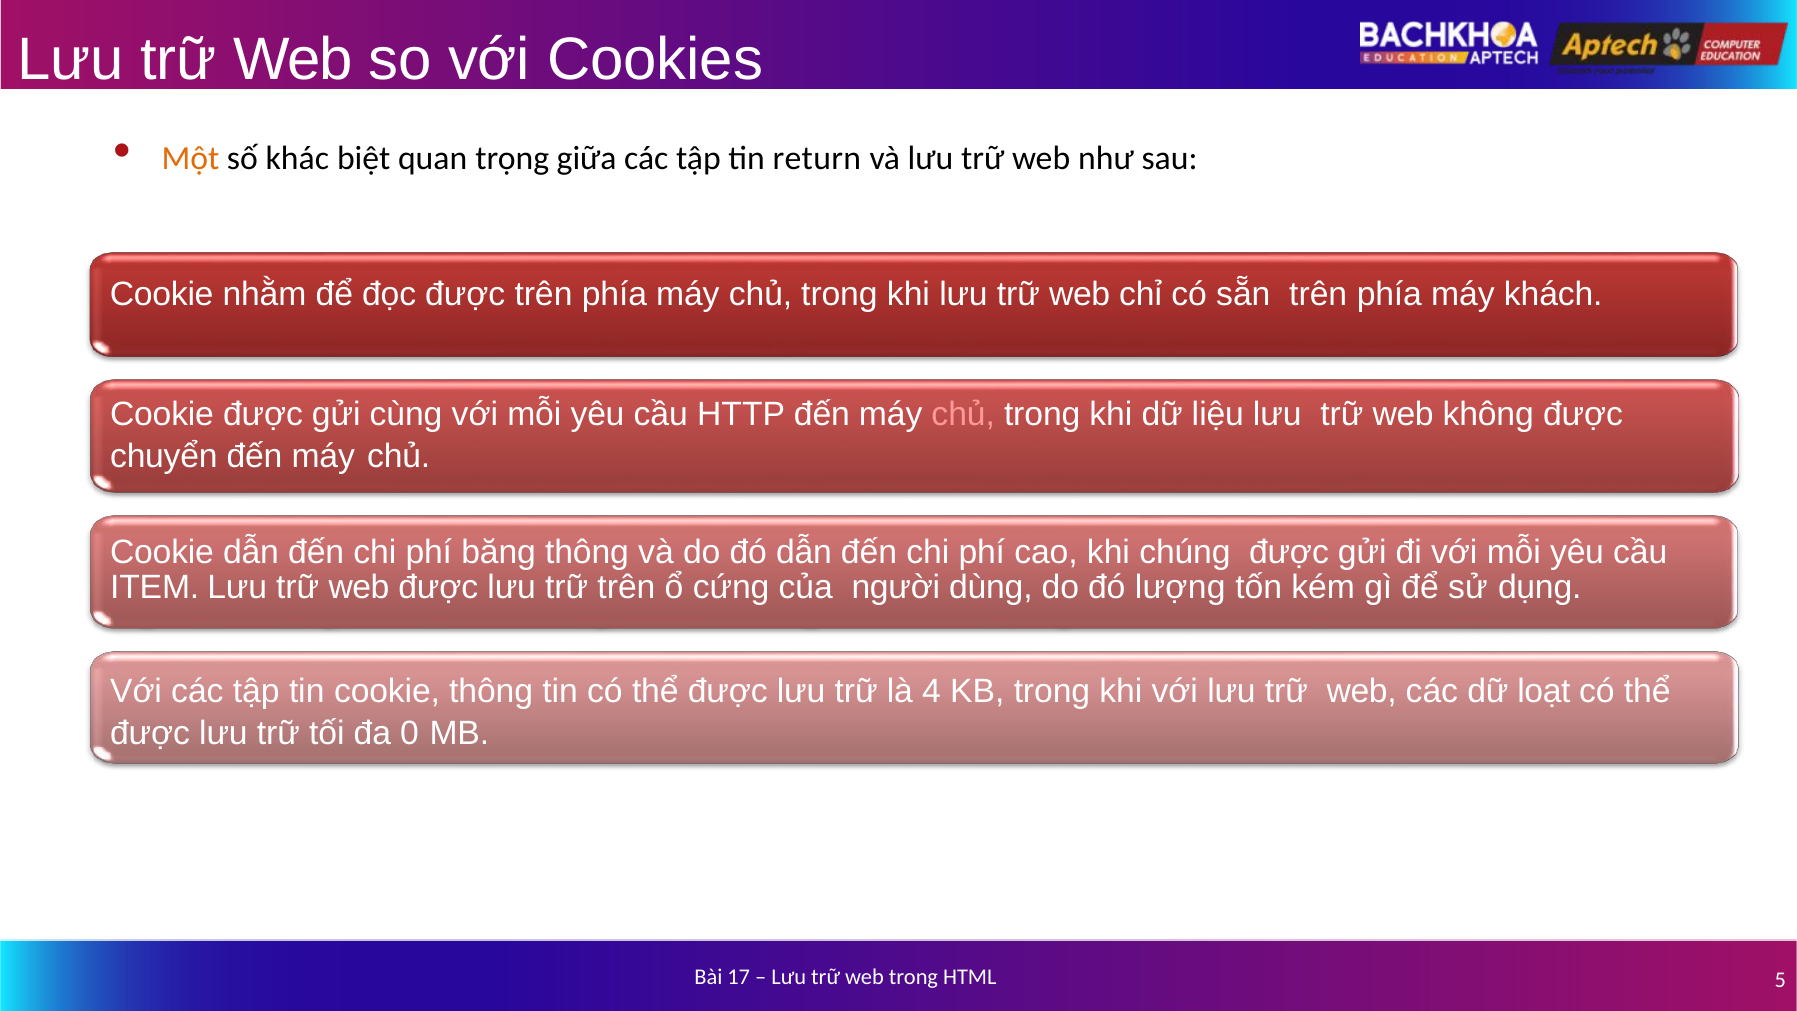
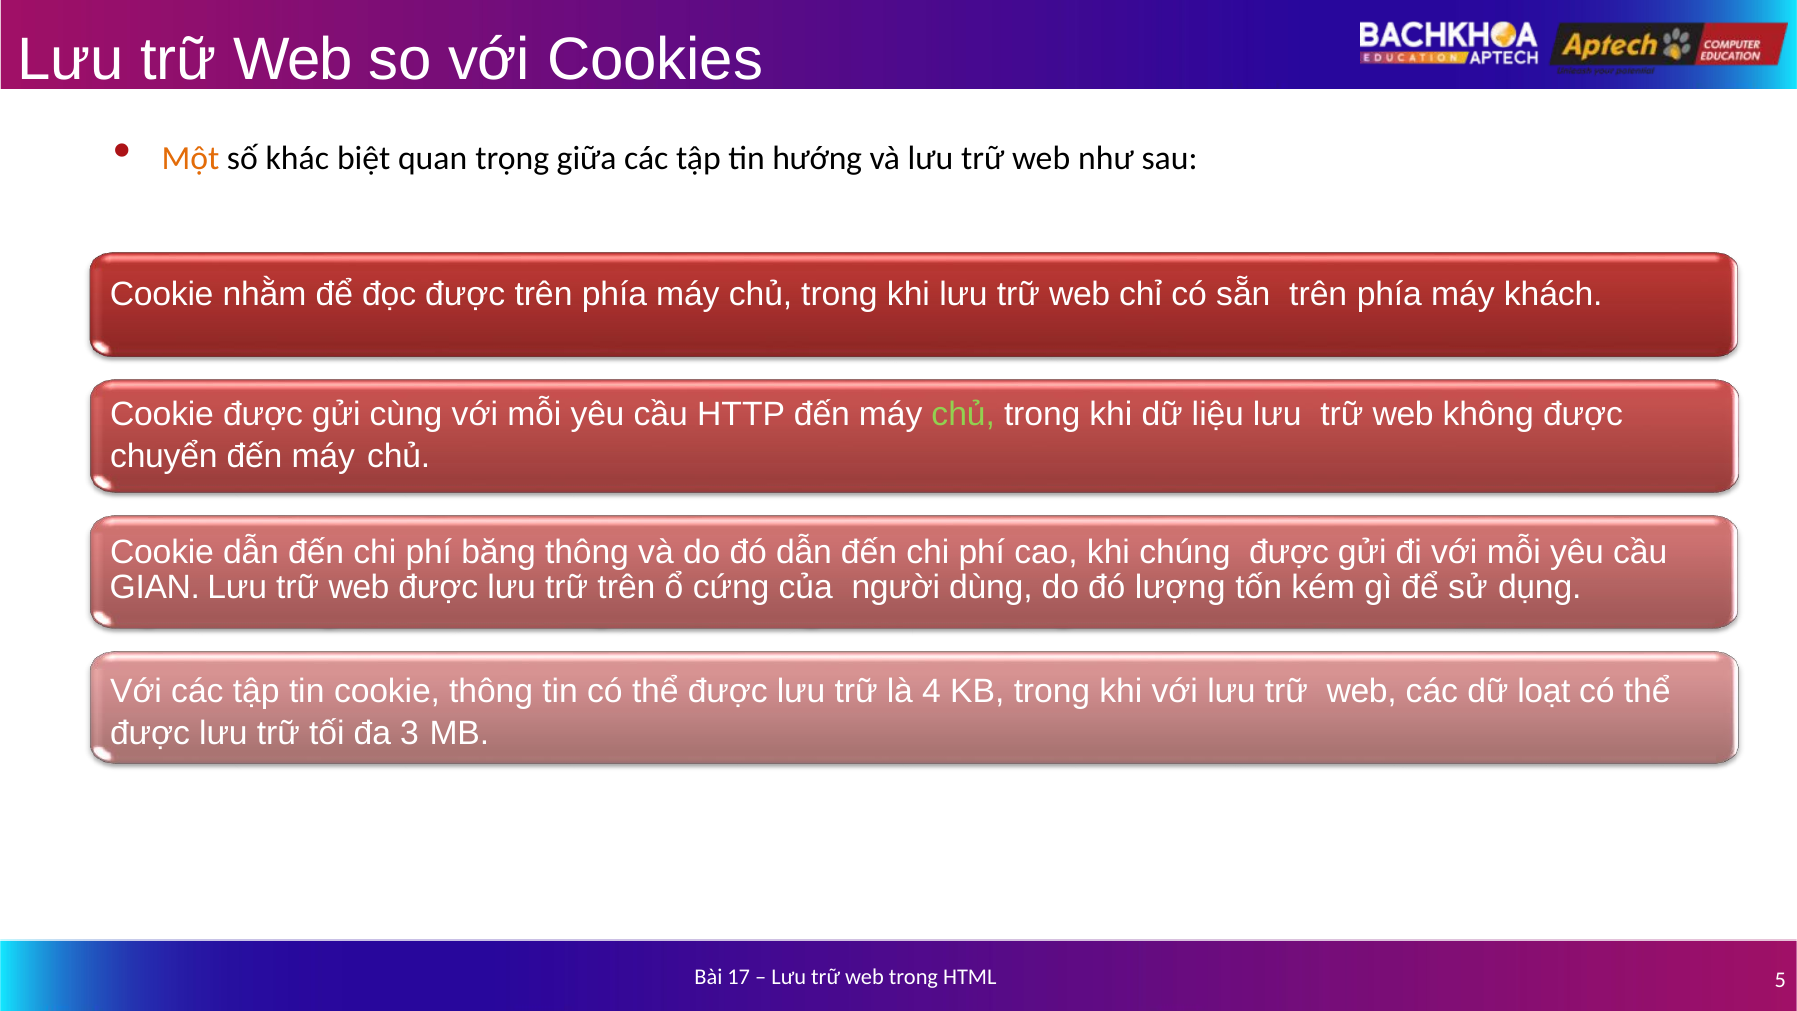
return: return -> hướng
chủ at (963, 415) colour: pink -> light green
ITEM: ITEM -> GIAN
0: 0 -> 3
